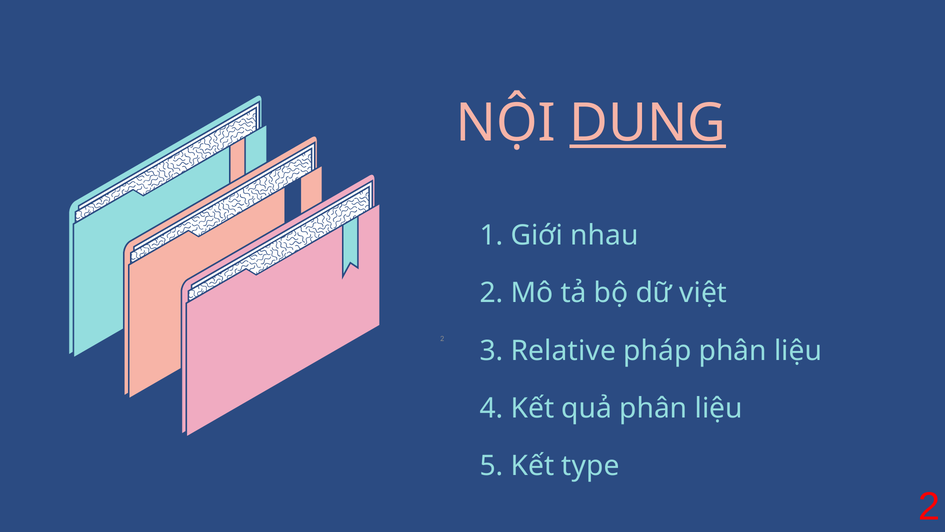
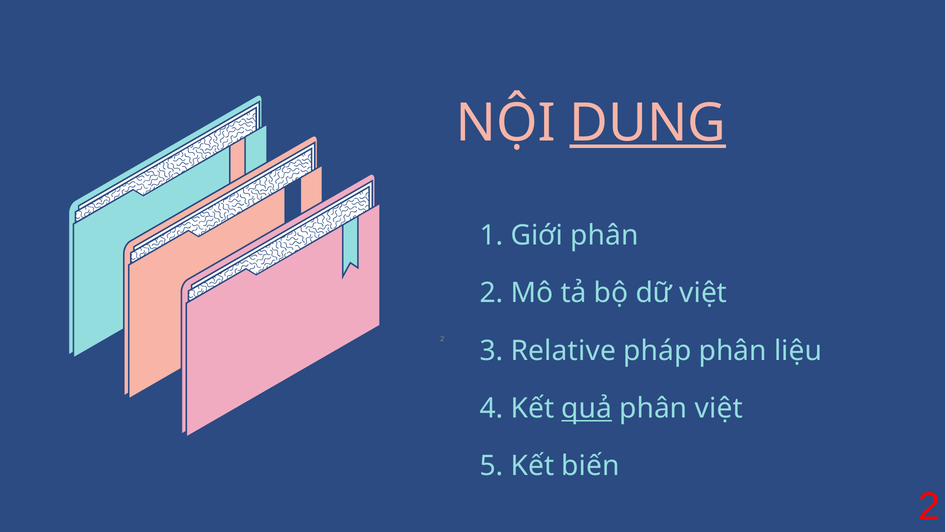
Giới nhau: nhau -> phân
quả underline: none -> present
liệu at (719, 408): liệu -> việt
type: type -> biến
